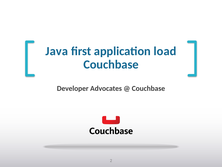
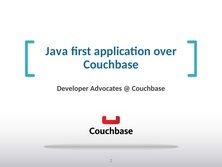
load: load -> over
